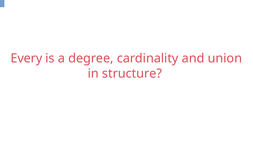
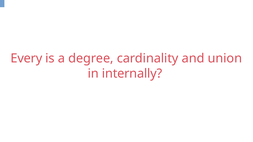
structure: structure -> internally
